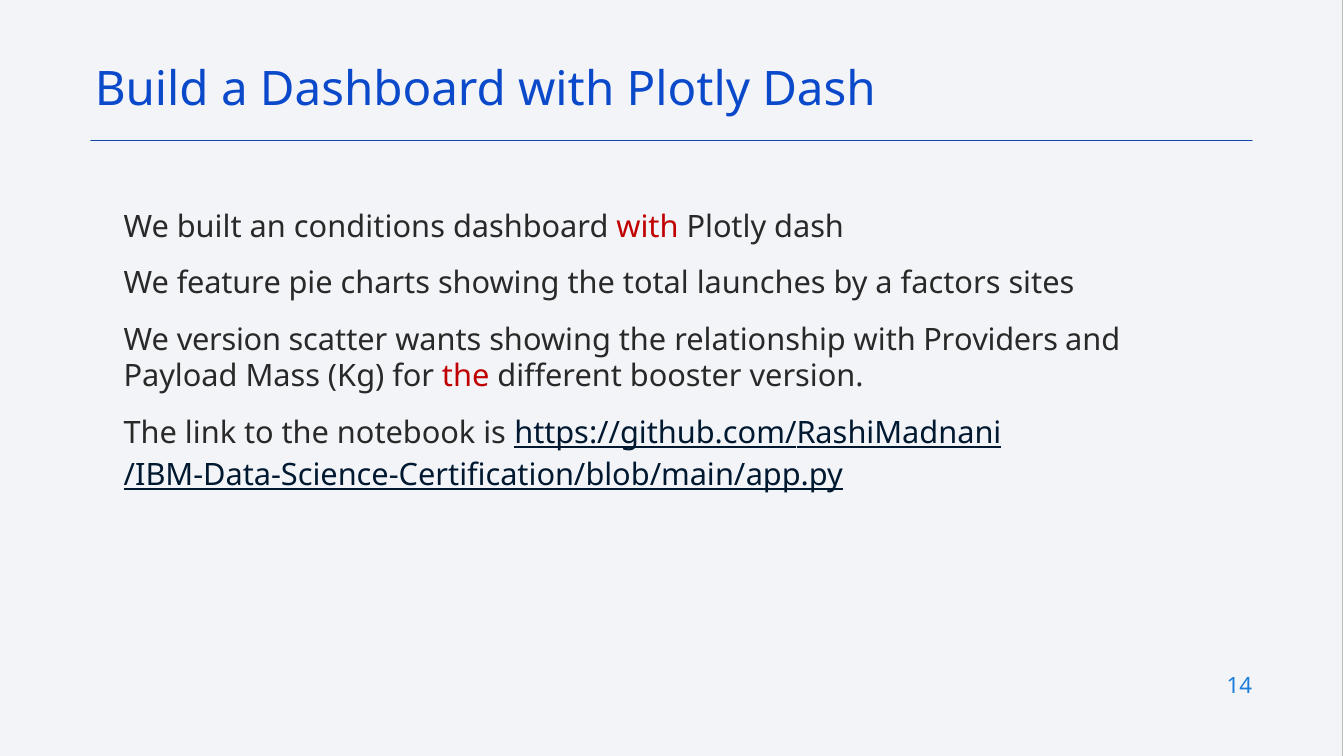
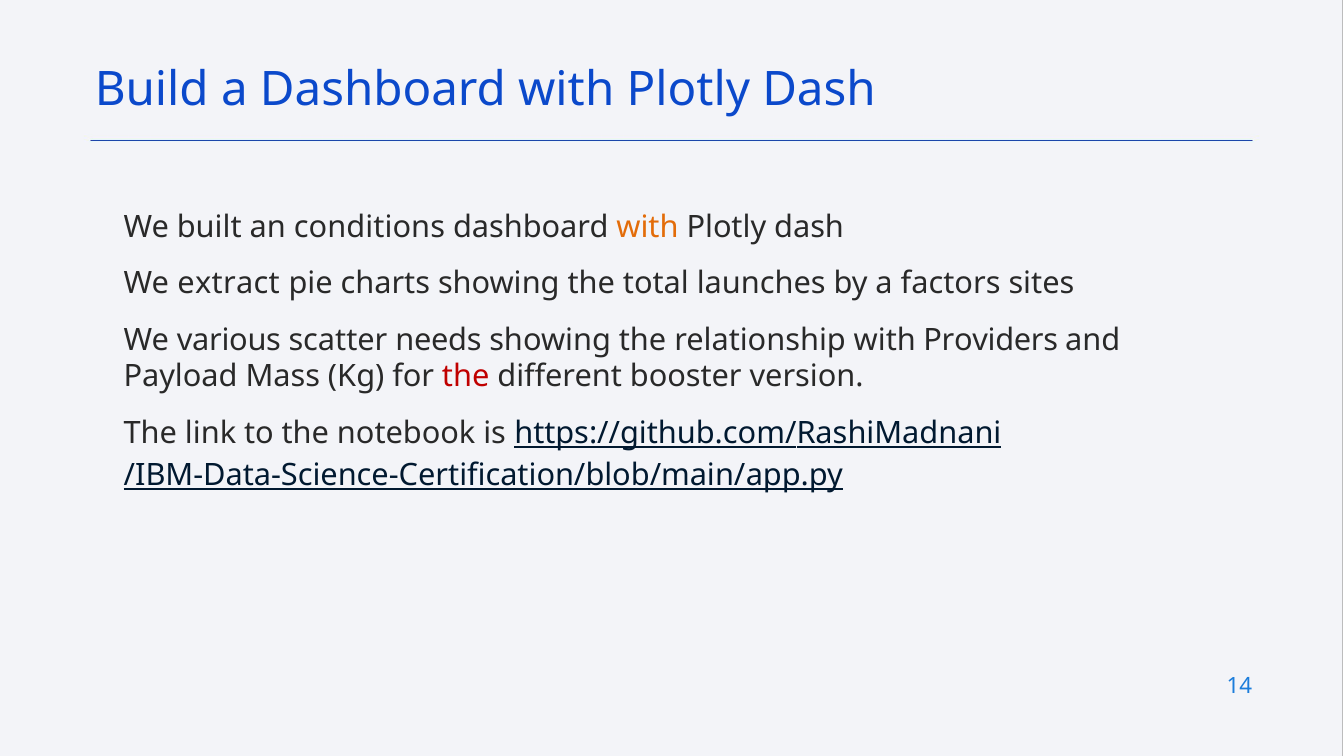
with at (647, 227) colour: red -> orange
feature: feature -> extract
We version: version -> various
wants: wants -> needs
